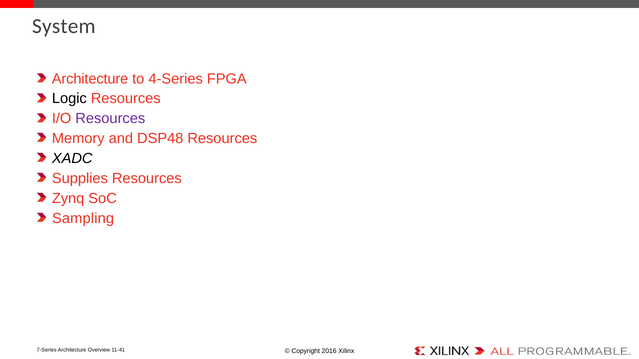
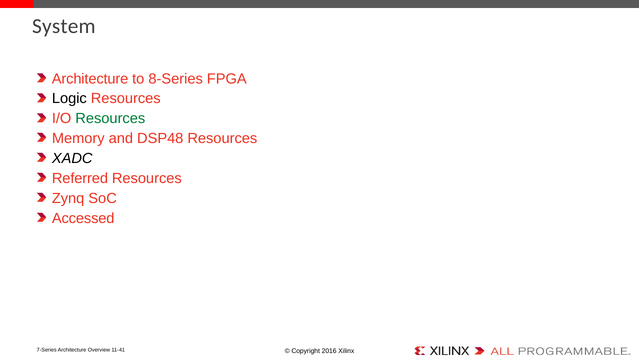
4-Series: 4-Series -> 8-Series
Resources at (110, 119) colour: purple -> green
Supplies: Supplies -> Referred
Sampling: Sampling -> Accessed
